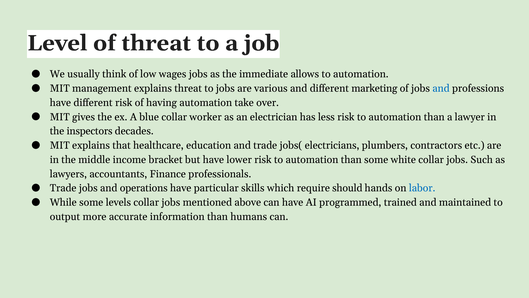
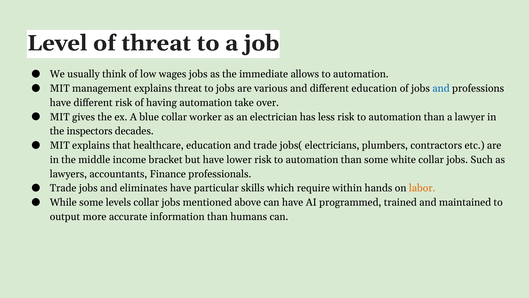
different marketing: marketing -> education
operations: operations -> eliminates
should: should -> within
labor colour: blue -> orange
